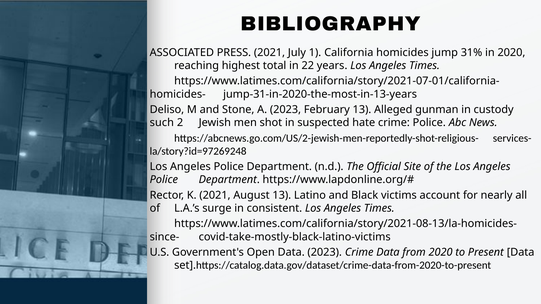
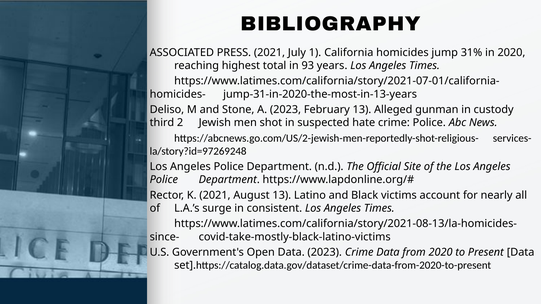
22: 22 -> 93
such: such -> third
